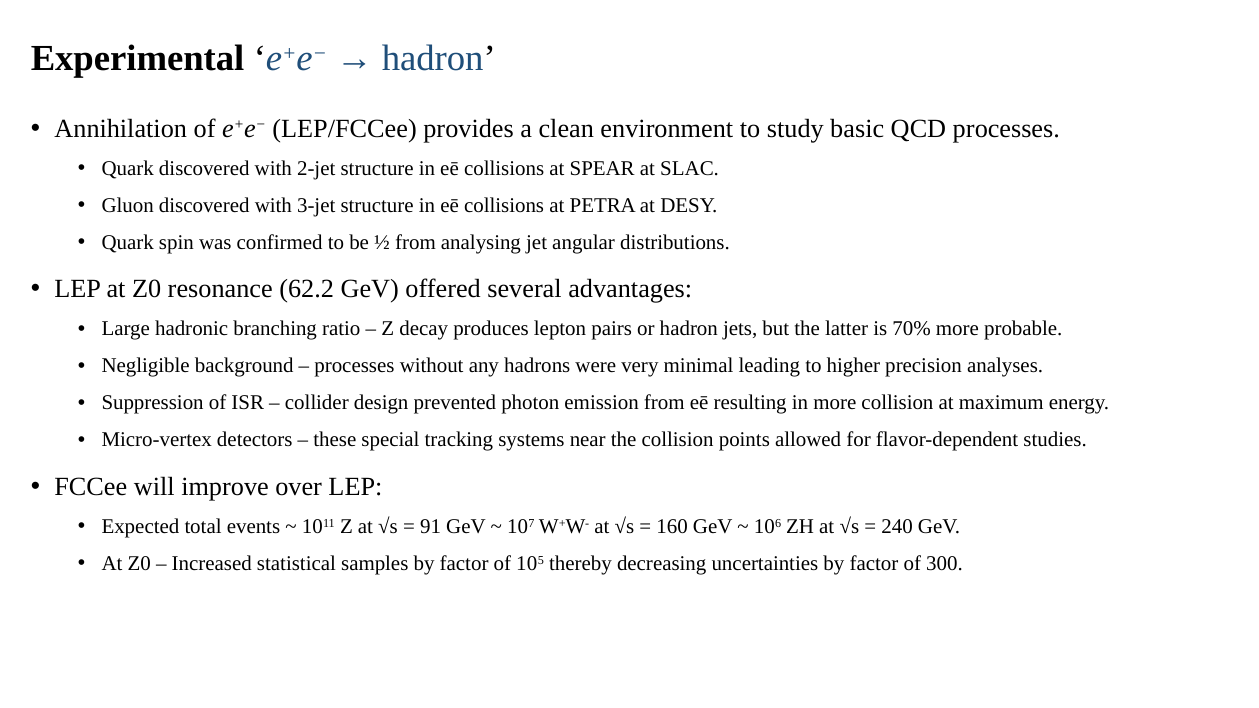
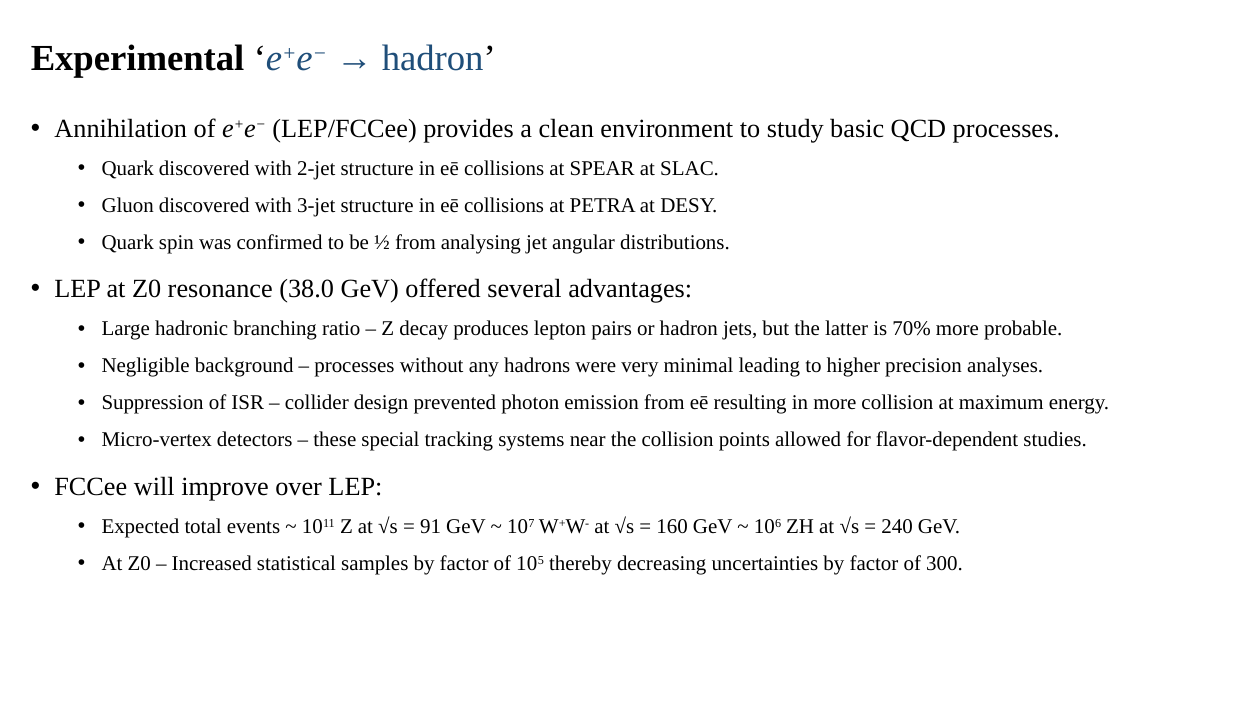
62.2: 62.2 -> 38.0
